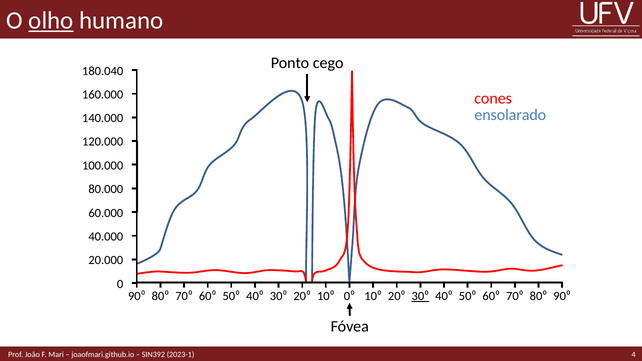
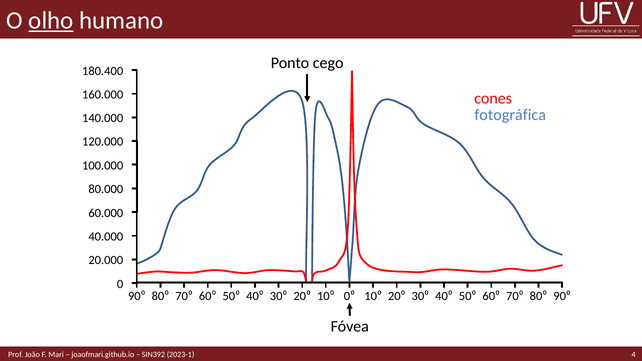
180.040: 180.040 -> 180.400
ensolarado: ensolarado -> fotográfica
30⁰ at (420, 296) underline: present -> none
